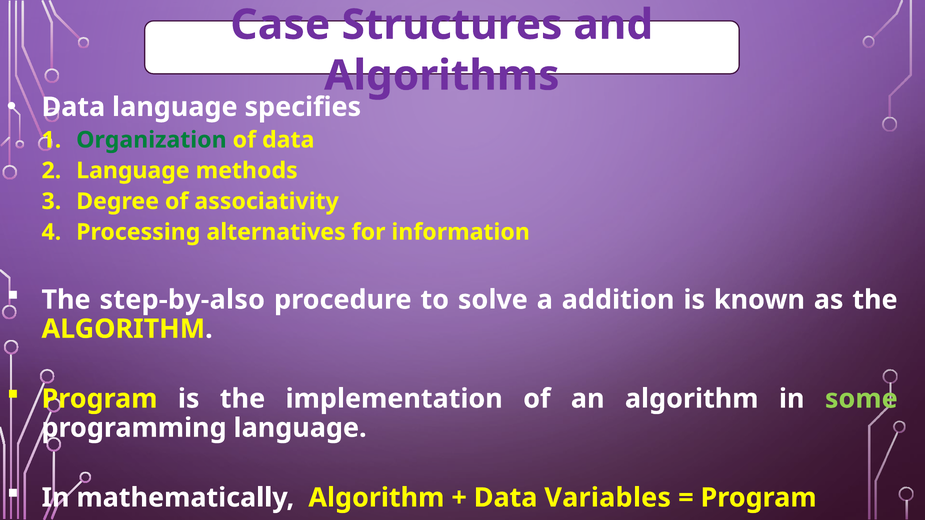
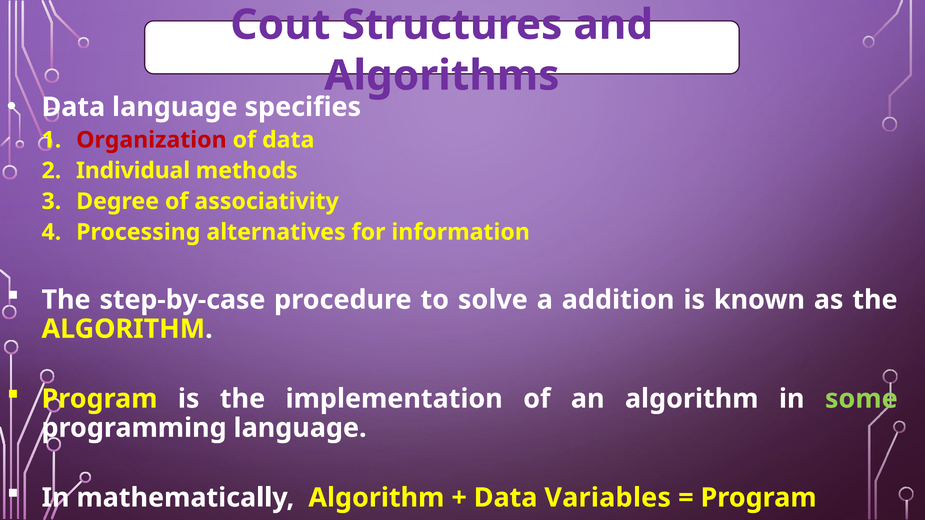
Case: Case -> Cout
Organization colour: green -> red
Language at (133, 171): Language -> Individual
step-by-also: step-by-also -> step-by-case
